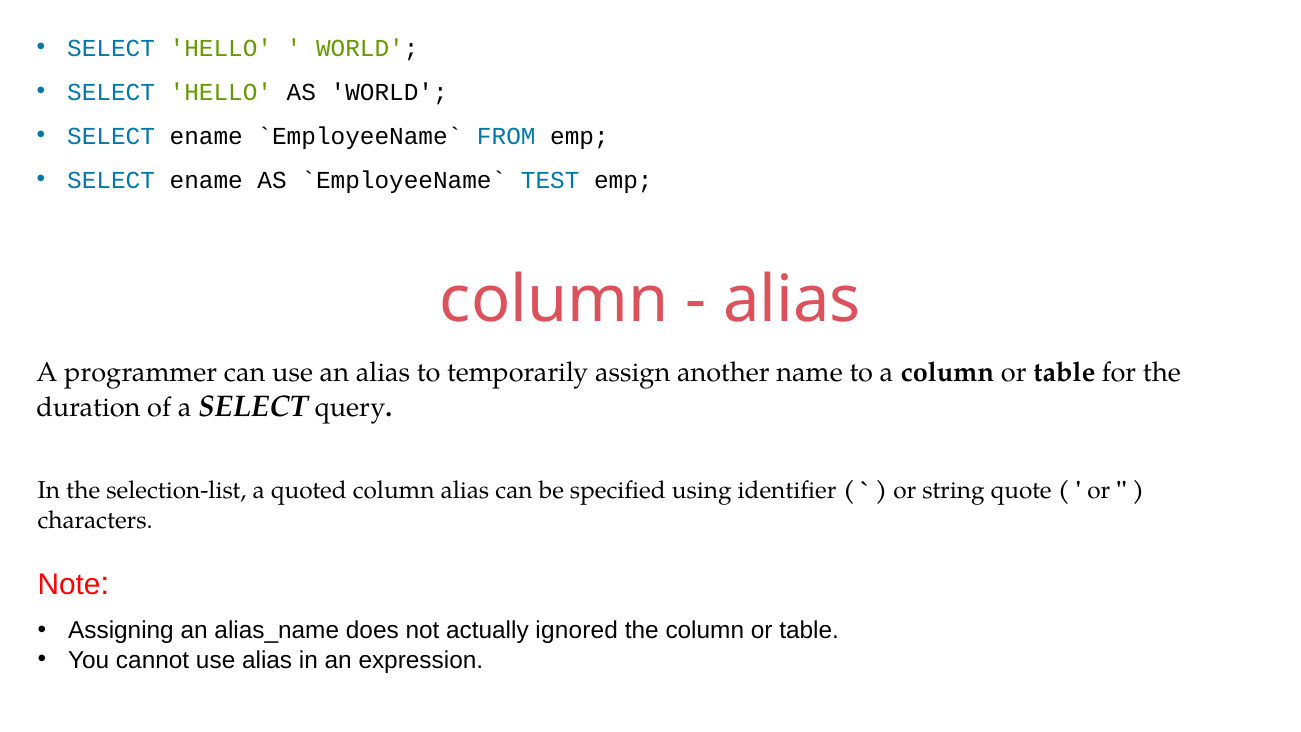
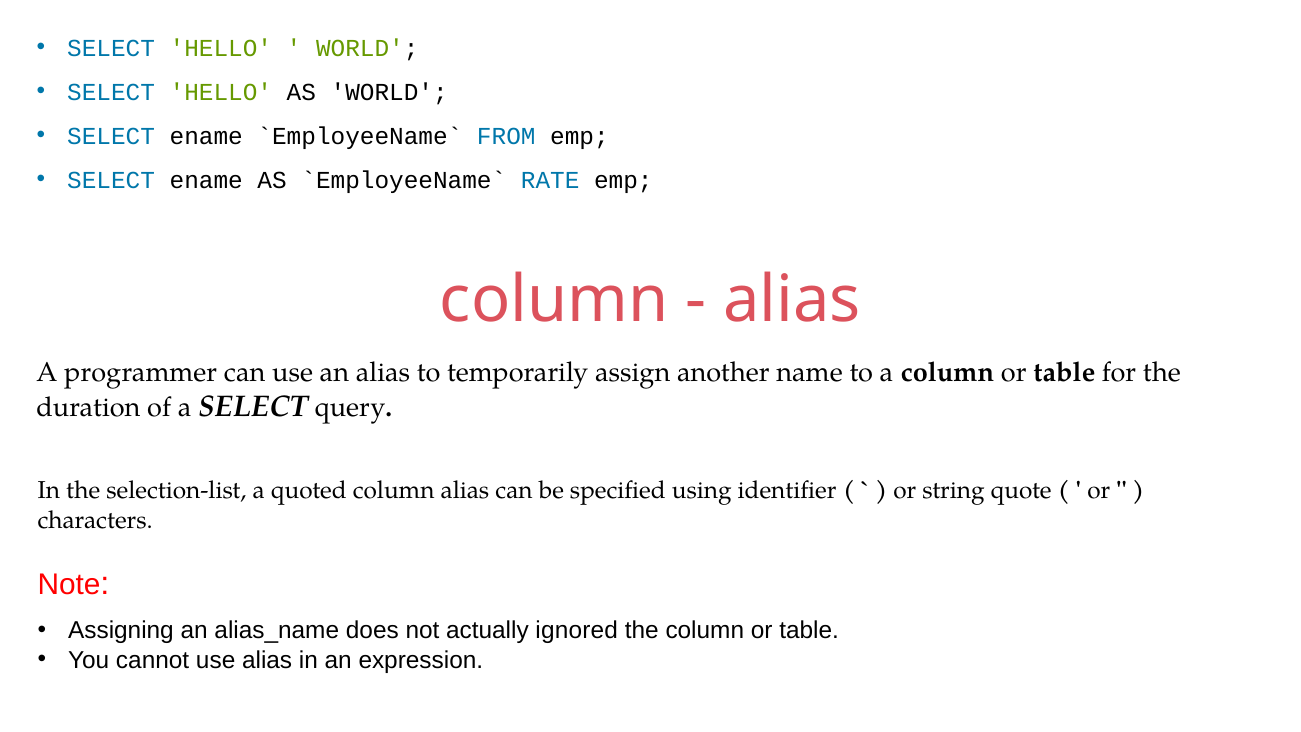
TEST: TEST -> RATE
